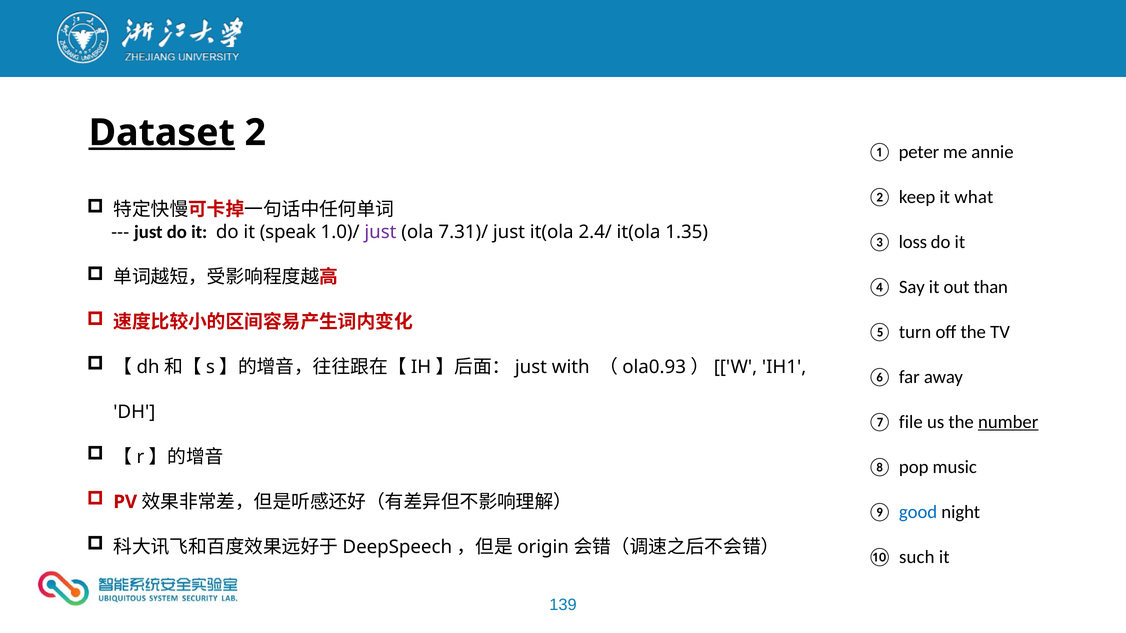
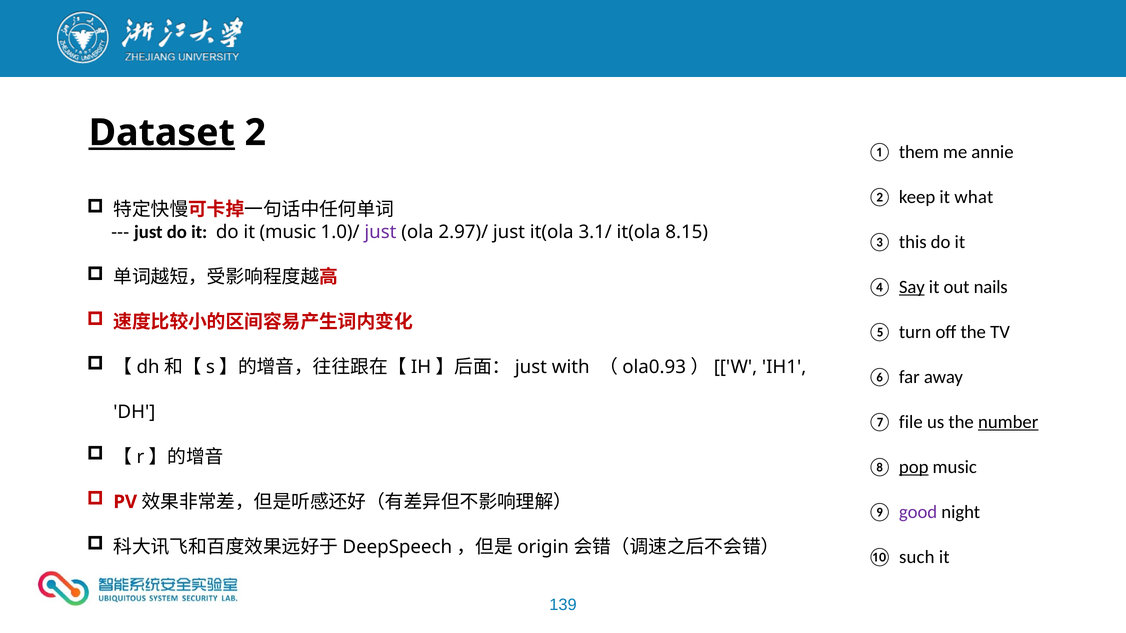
peter: peter -> them
it speak: speak -> music
7.31)/: 7.31)/ -> 2.97)/
2.4/: 2.4/ -> 3.1/
1.35: 1.35 -> 8.15
loss: loss -> this
Say underline: none -> present
than: than -> nails
pop underline: none -> present
good colour: blue -> purple
